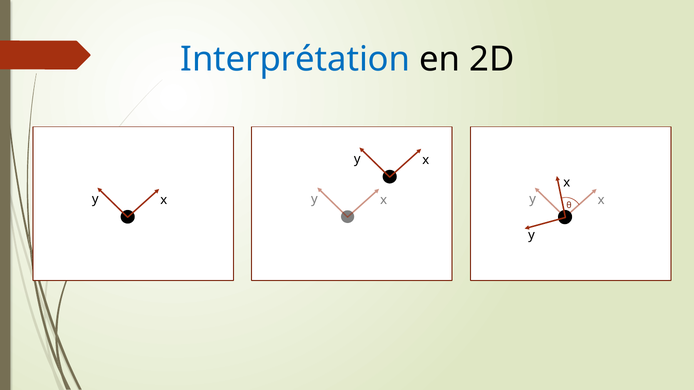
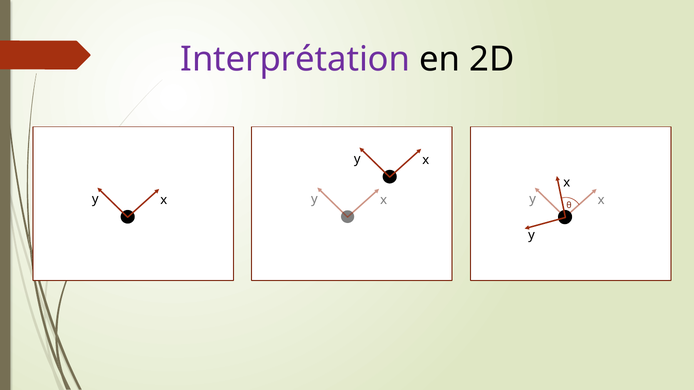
Interprétation colour: blue -> purple
